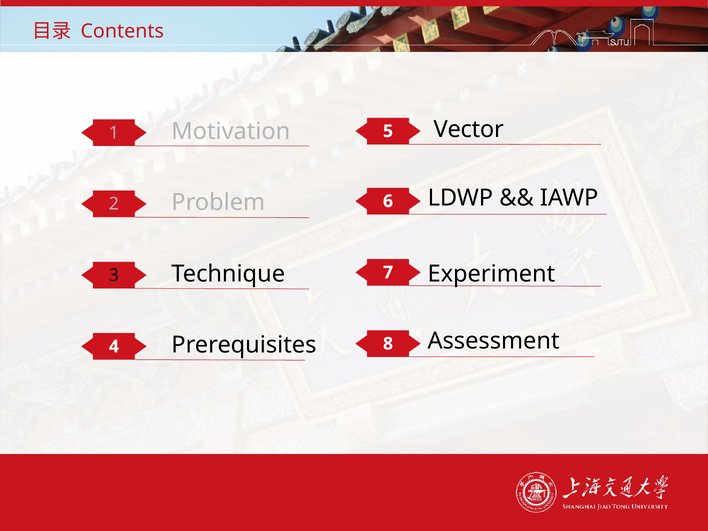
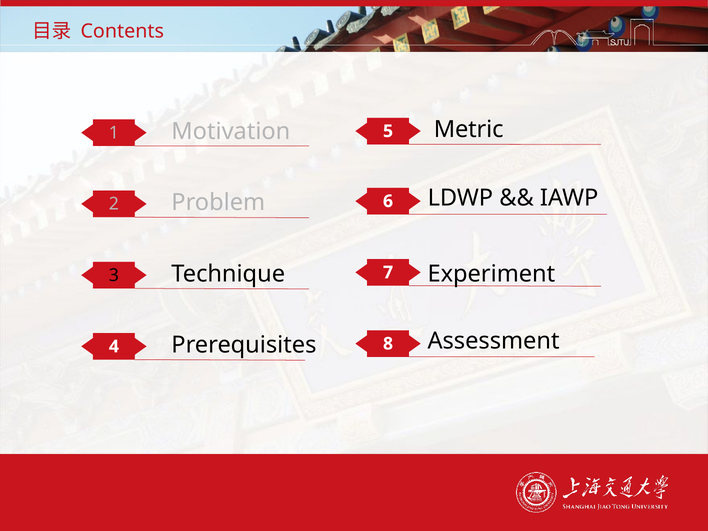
Vector: Vector -> Metric
